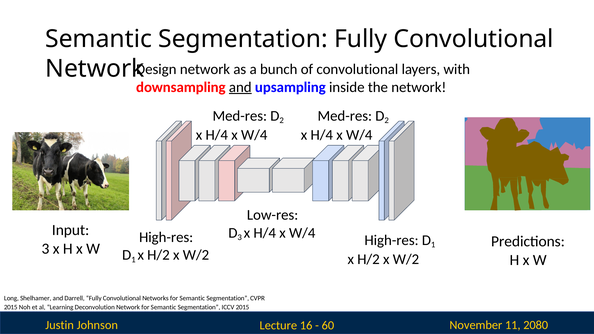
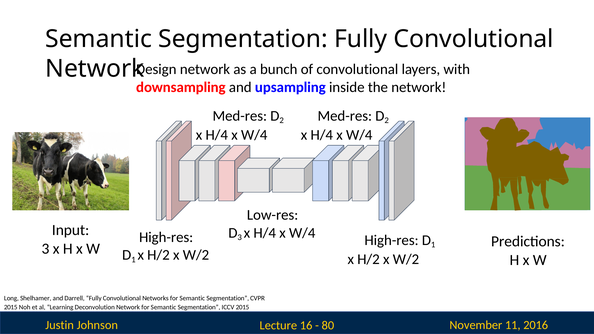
and at (240, 87) underline: present -> none
2080: 2080 -> 2016
60: 60 -> 80
